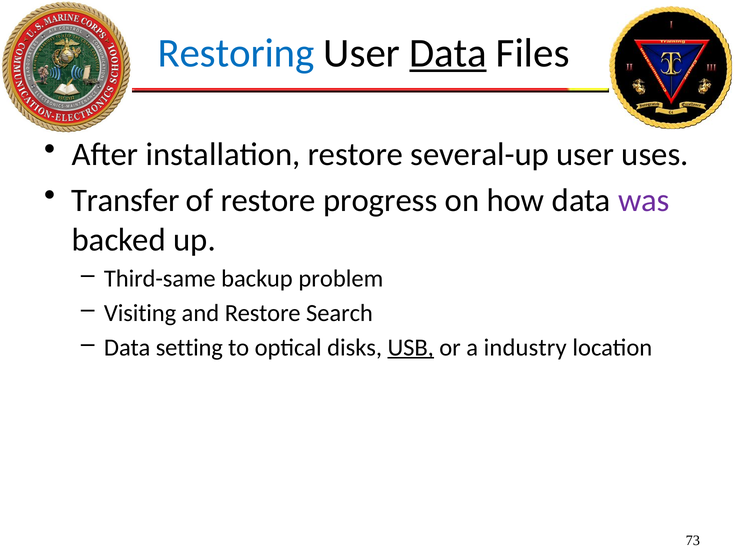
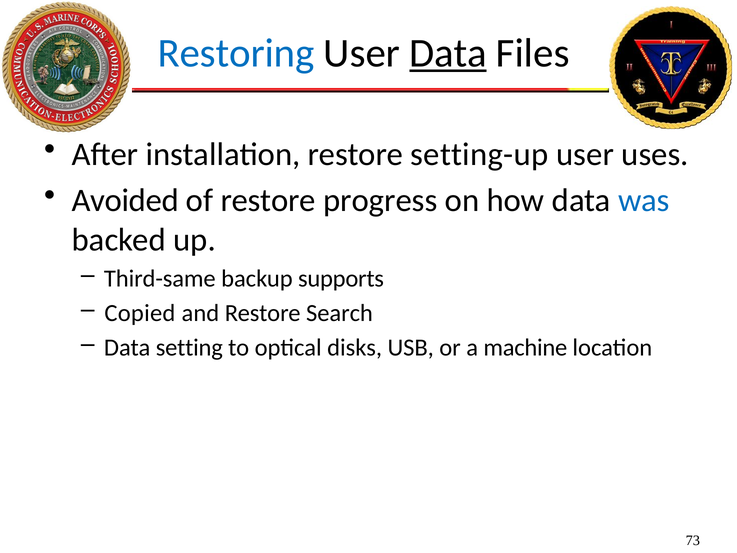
several-up: several-up -> setting-up
Transfer: Transfer -> Avoided
was colour: purple -> blue
problem: problem -> supports
Visiting: Visiting -> Copied
USB underline: present -> none
industry: industry -> machine
